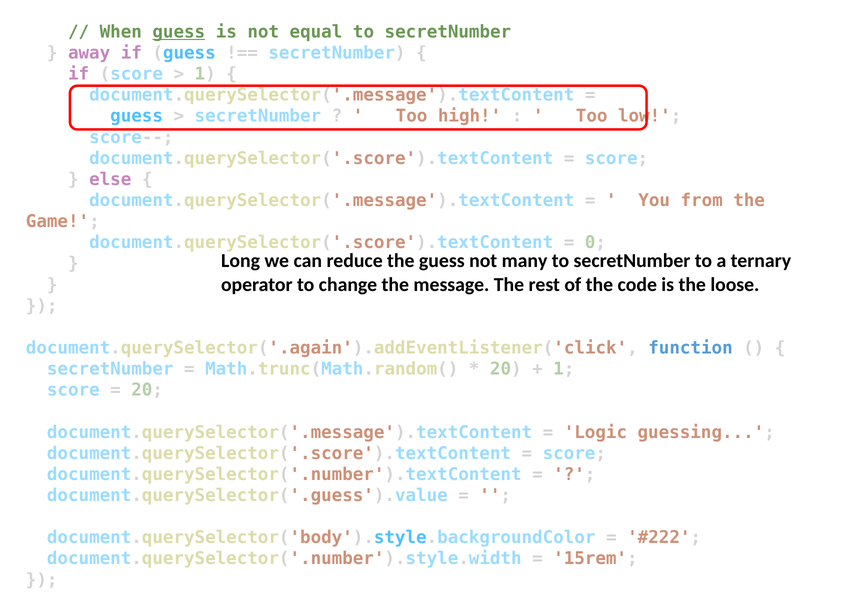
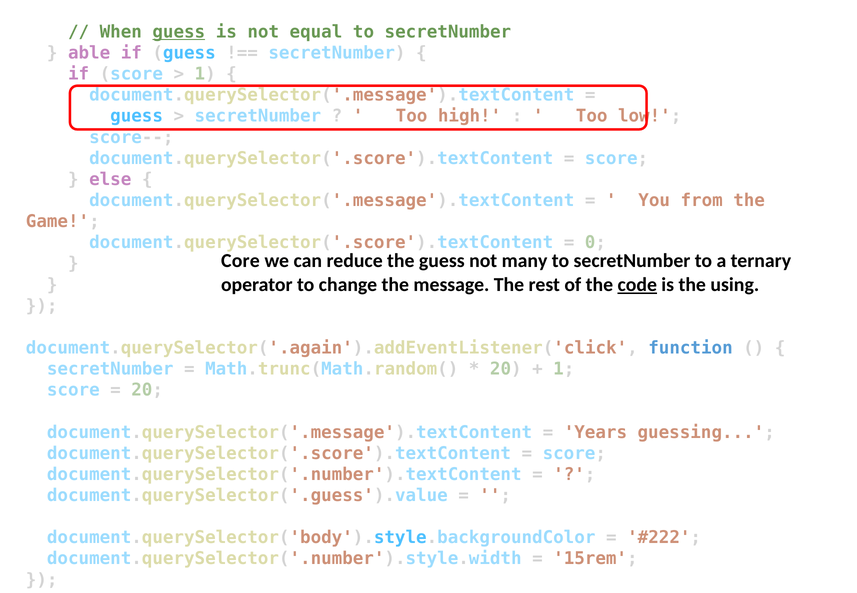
away: away -> able
Long: Long -> Core
code underline: none -> present
loose: loose -> using
Logic: Logic -> Years
